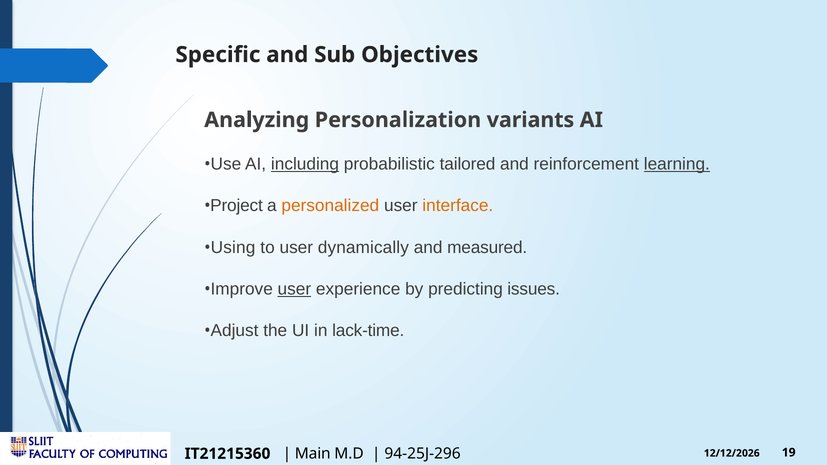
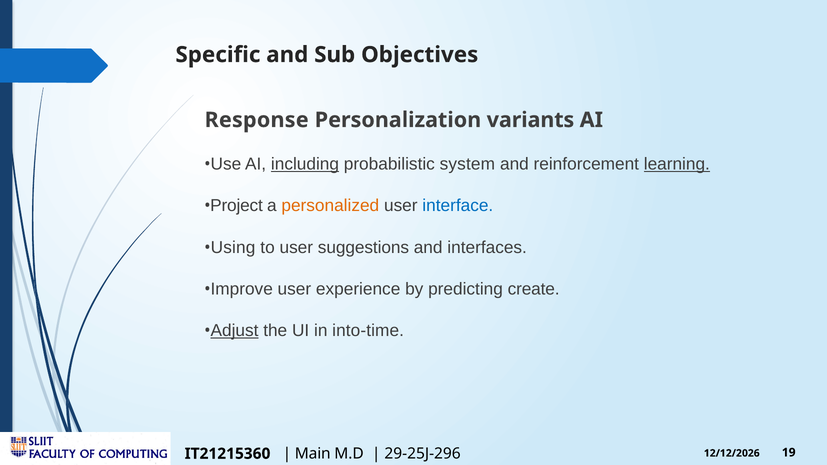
Analyzing: Analyzing -> Response
tailored: tailored -> system
interface colour: orange -> blue
dynamically: dynamically -> suggestions
measured: measured -> interfaces
user at (294, 289) underline: present -> none
issues: issues -> create
Adjust underline: none -> present
lack-time: lack-time -> into-time
94-25J-296: 94-25J-296 -> 29-25J-296
